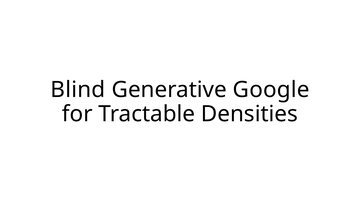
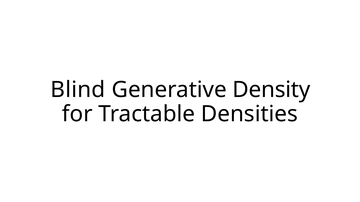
Google: Google -> Density
